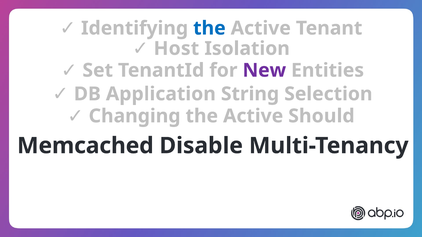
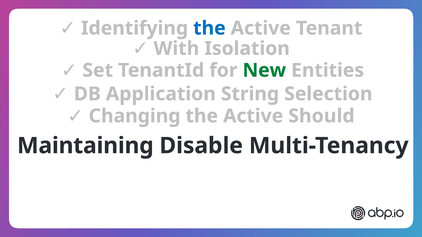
Host: Host -> With
New colour: purple -> green
Memcached: Memcached -> Maintaining
